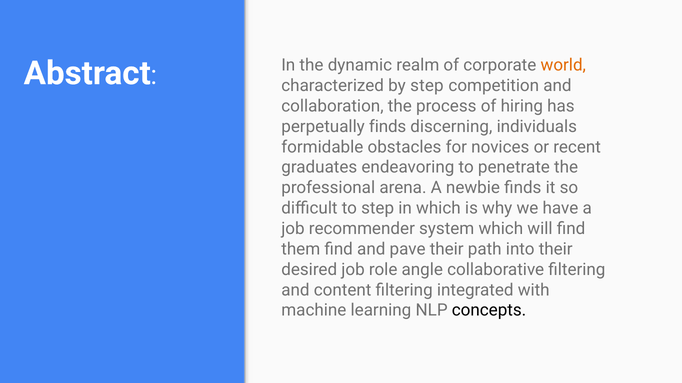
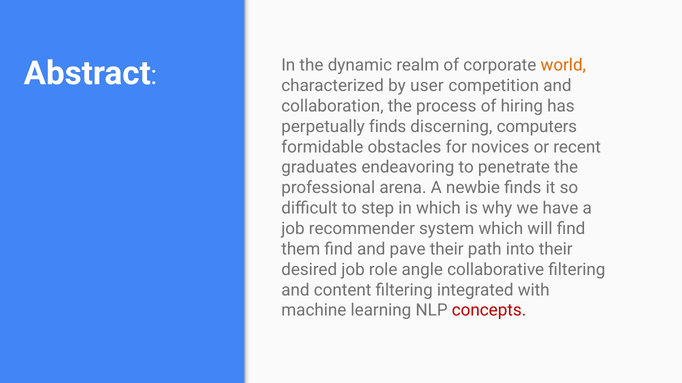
by step: step -> user
individuals: individuals -> computers
concepts colour: black -> red
